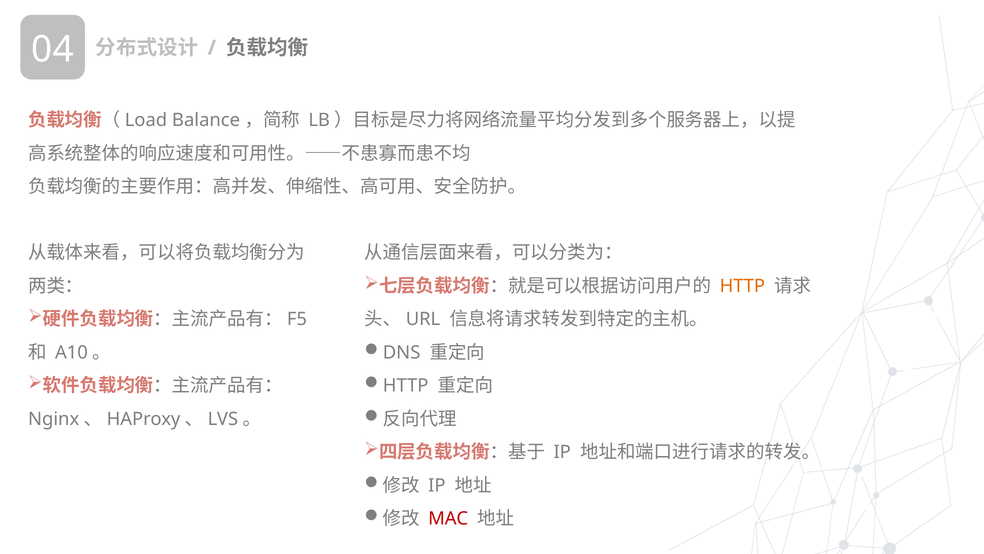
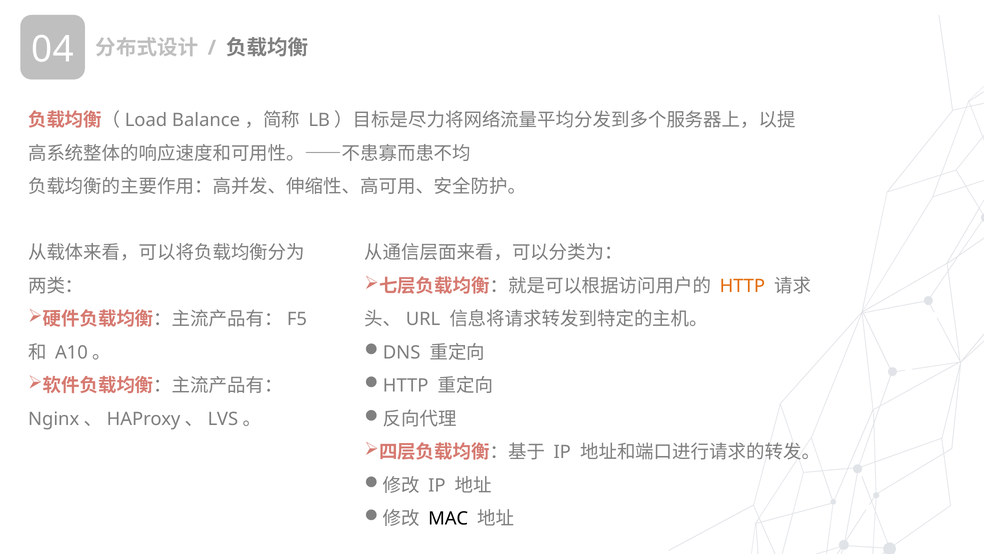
MAC colour: red -> black
